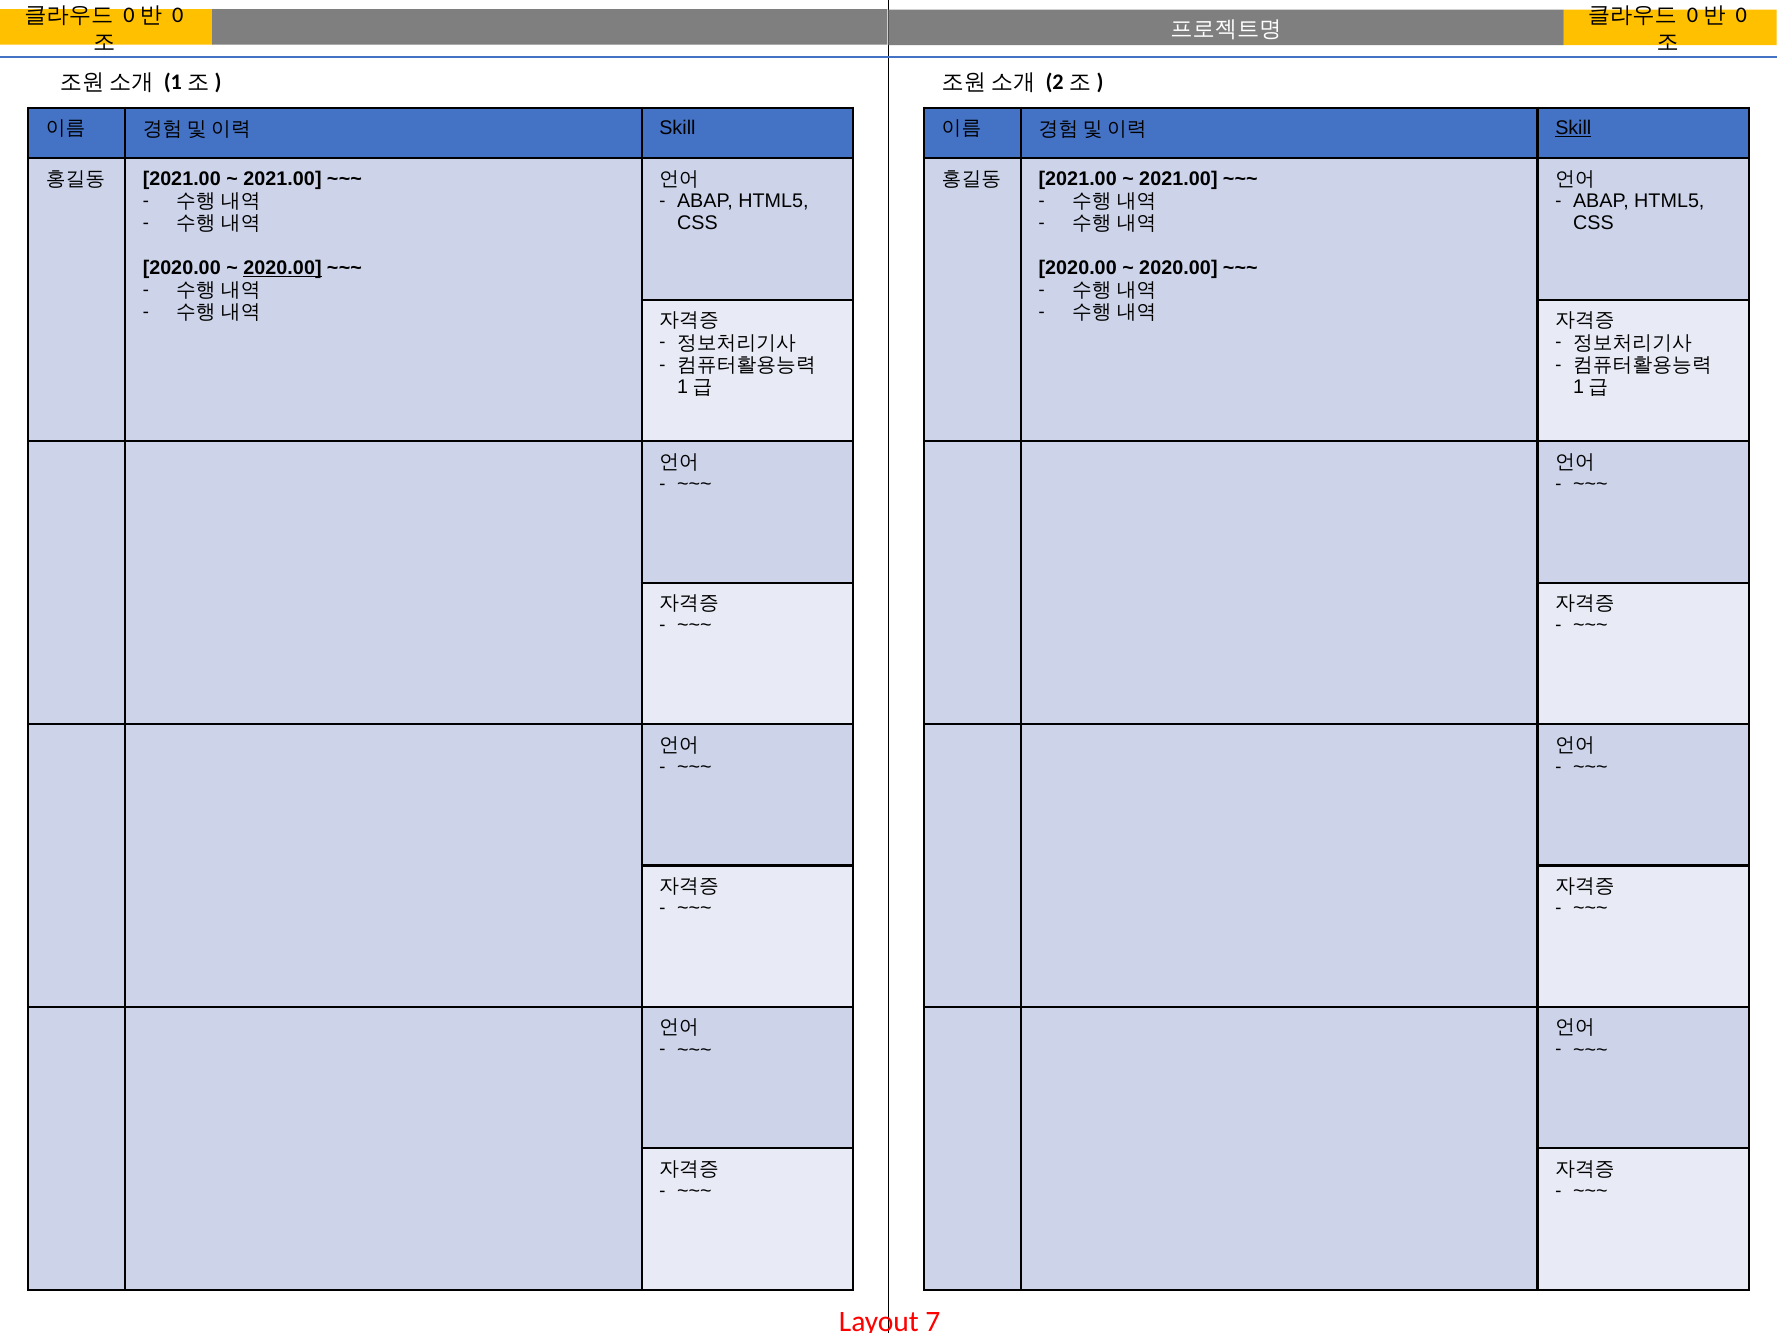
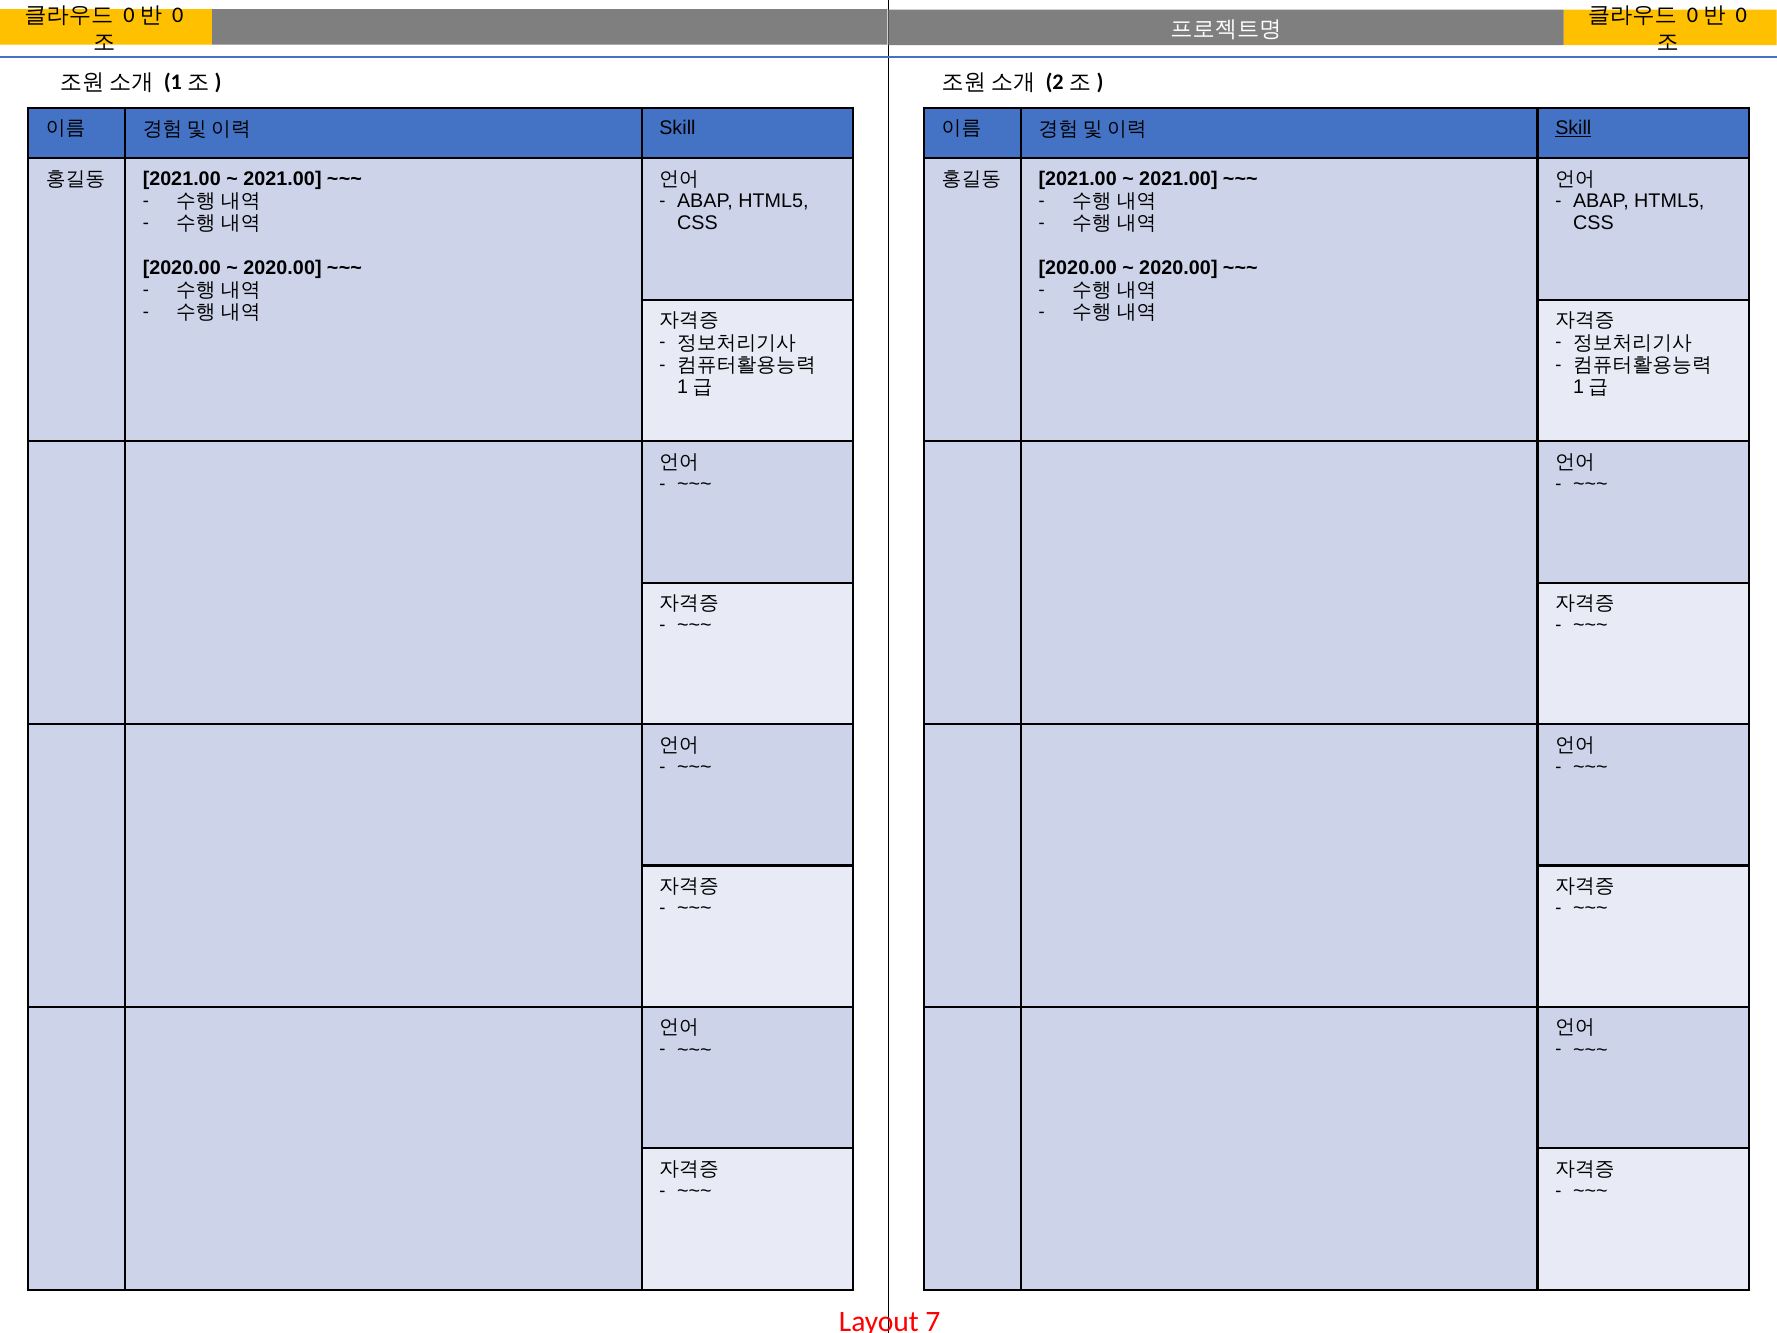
2020.00 at (282, 268) underline: present -> none
